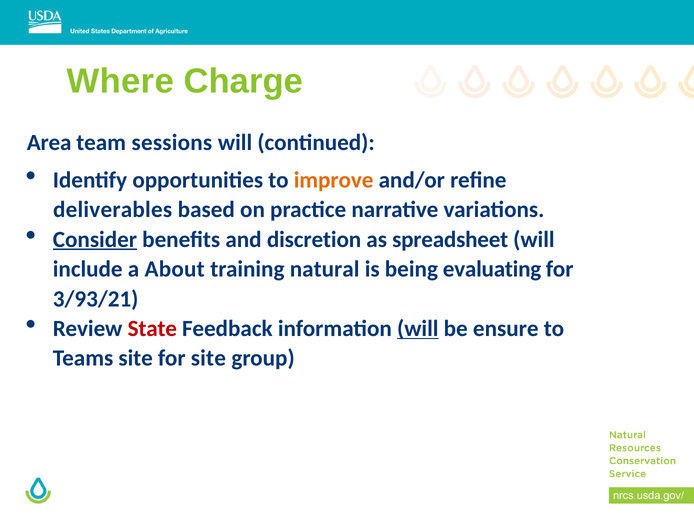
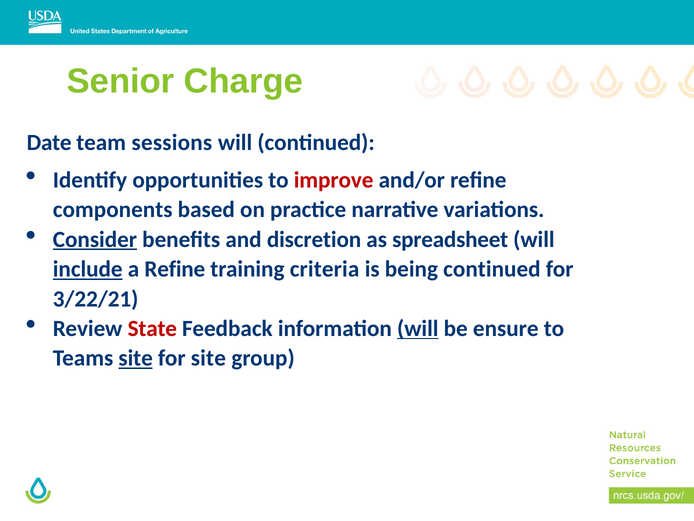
Where: Where -> Senior
Area: Area -> Date
improve colour: orange -> red
deliverables: deliverables -> components
include underline: none -> present
a About: About -> Refine
natural: natural -> criteria
being evaluating: evaluating -> continued
3/93/21: 3/93/21 -> 3/22/21
site at (136, 358) underline: none -> present
